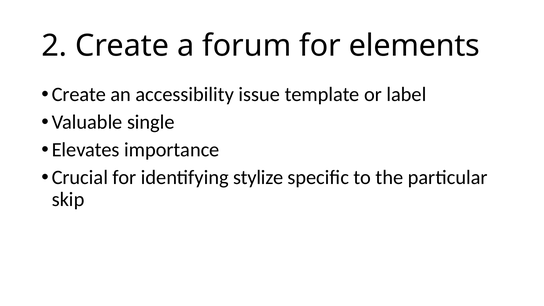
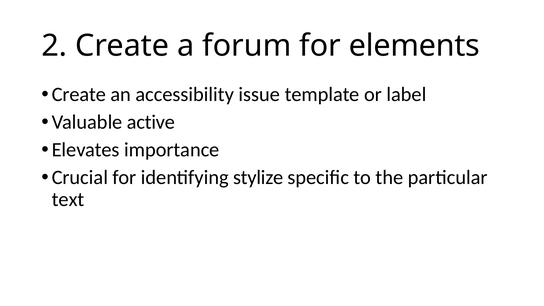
single: single -> active
skip: skip -> text
